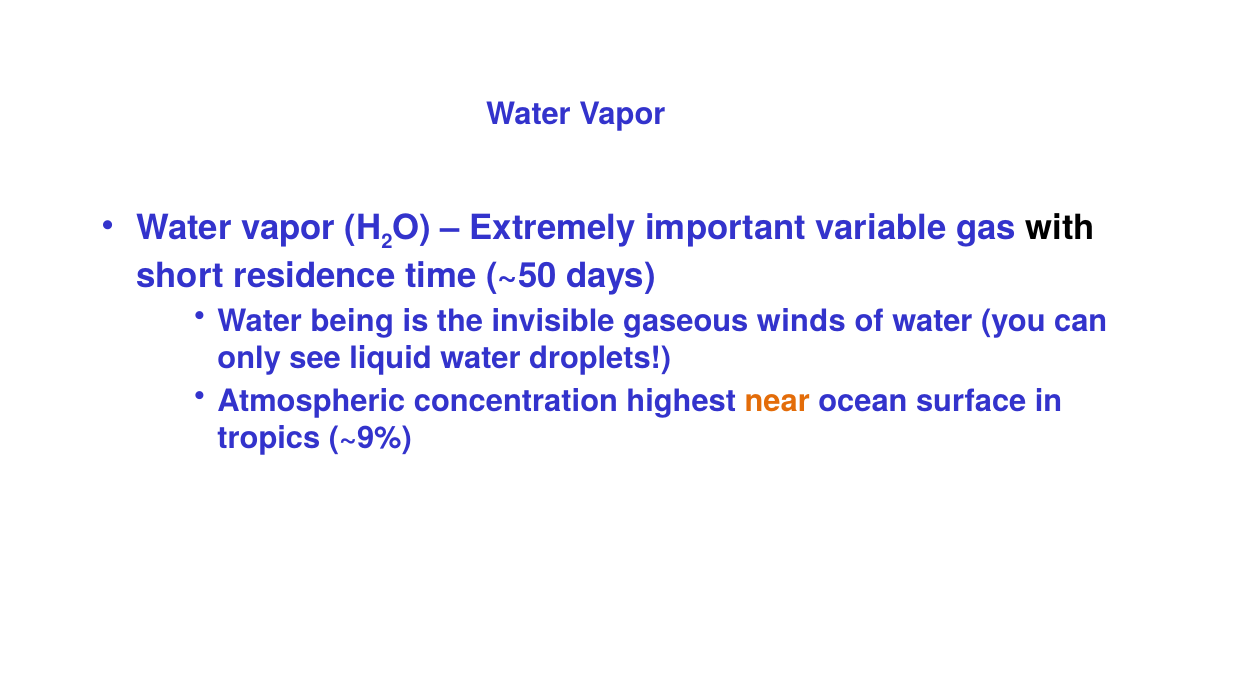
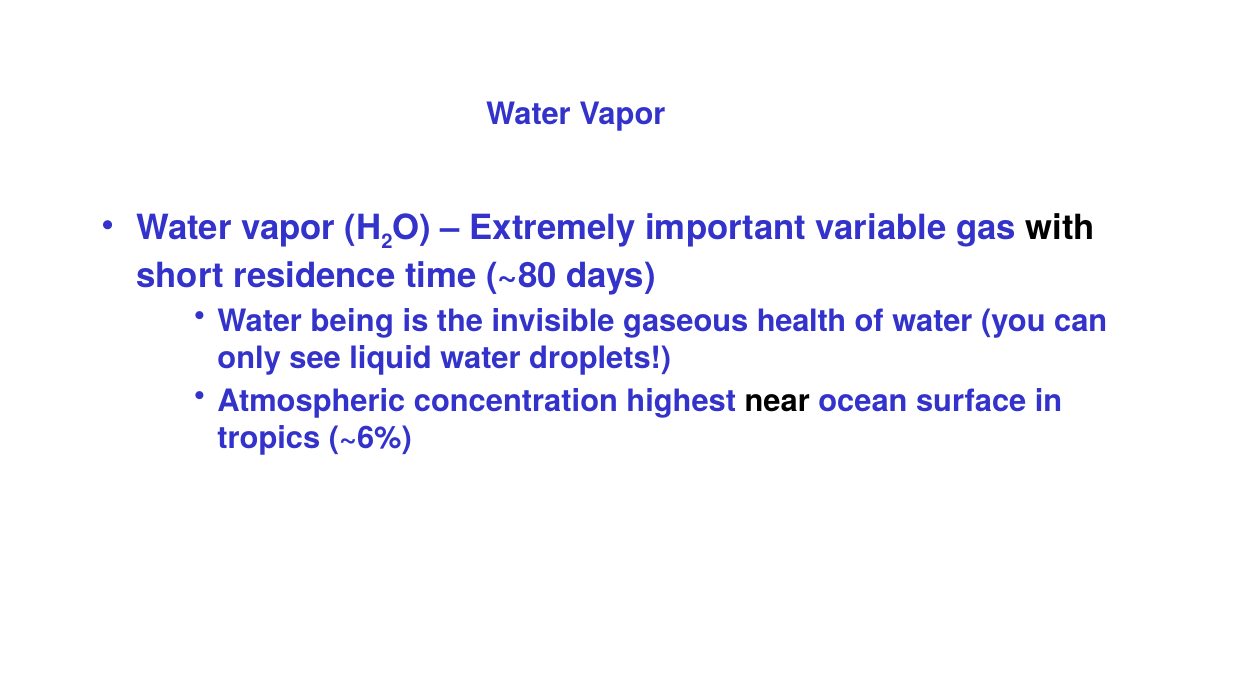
~50: ~50 -> ~80
winds: winds -> health
near colour: orange -> black
~9%: ~9% -> ~6%
